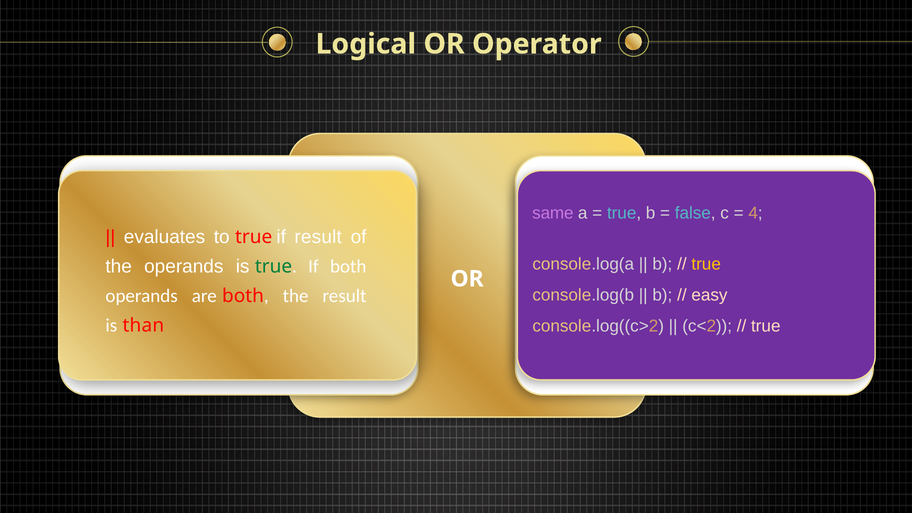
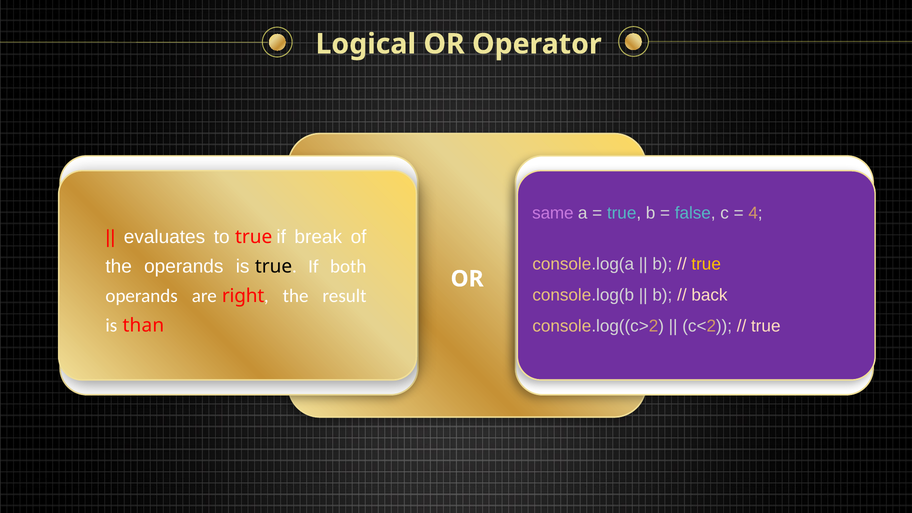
if result: result -> break
true at (274, 266) colour: green -> black
easy: easy -> back
are both: both -> right
